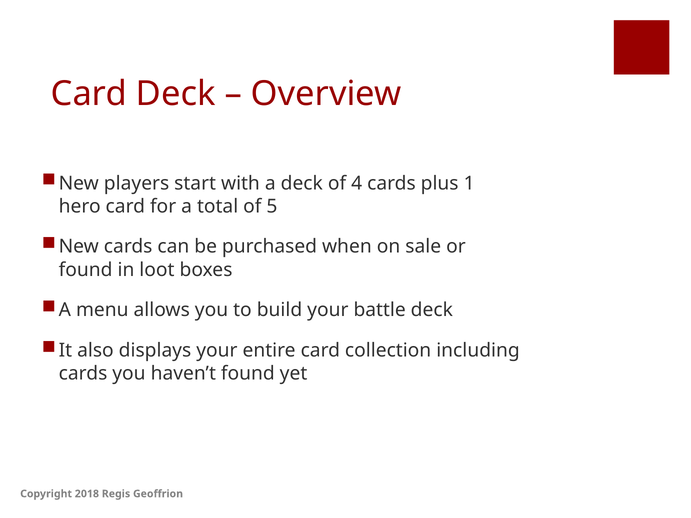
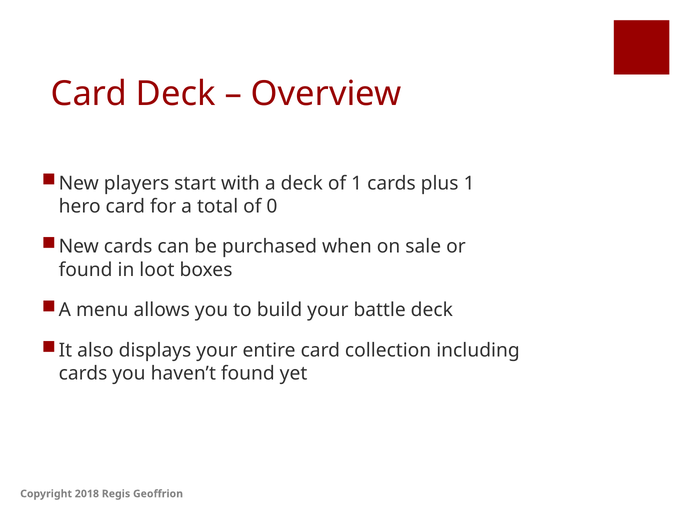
of 4: 4 -> 1
5: 5 -> 0
